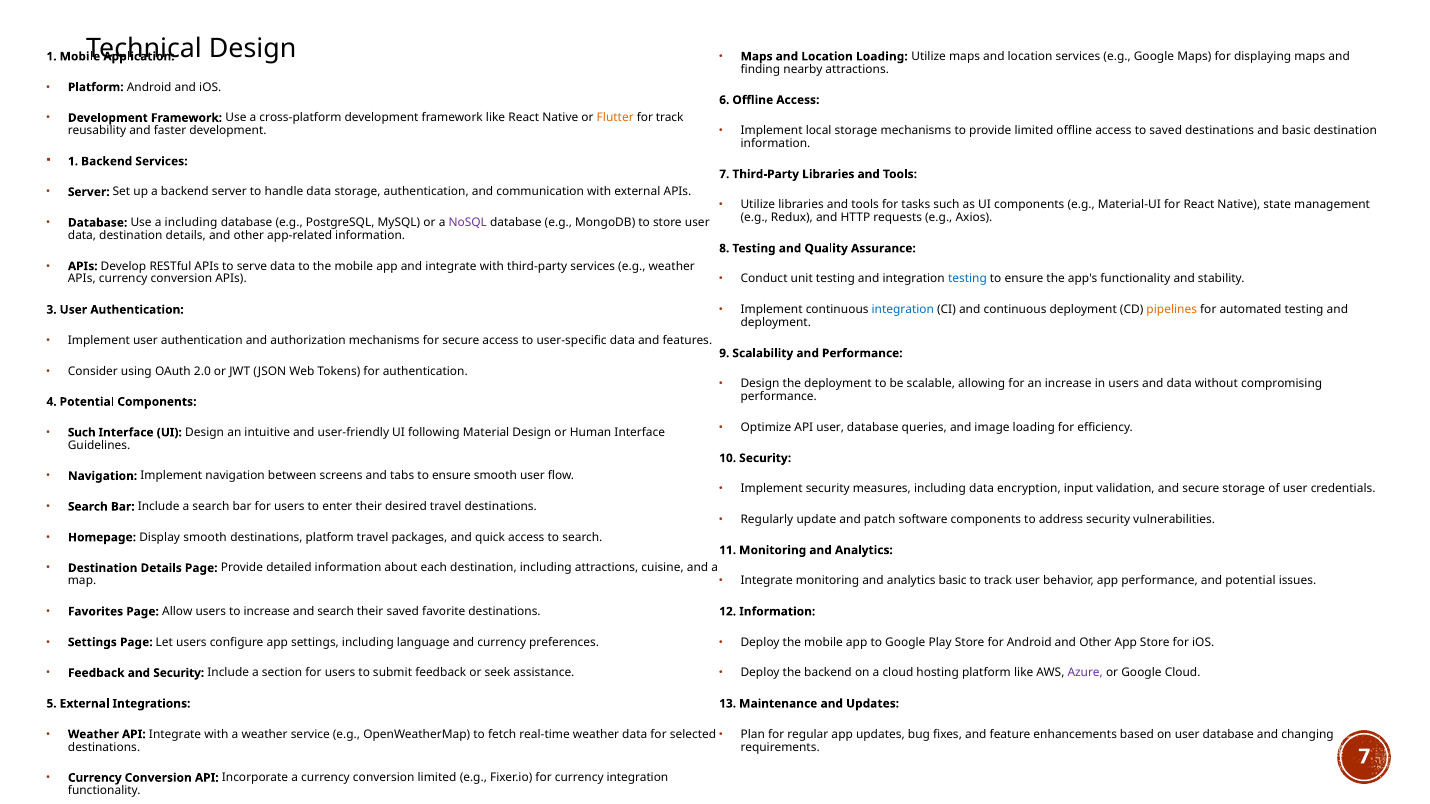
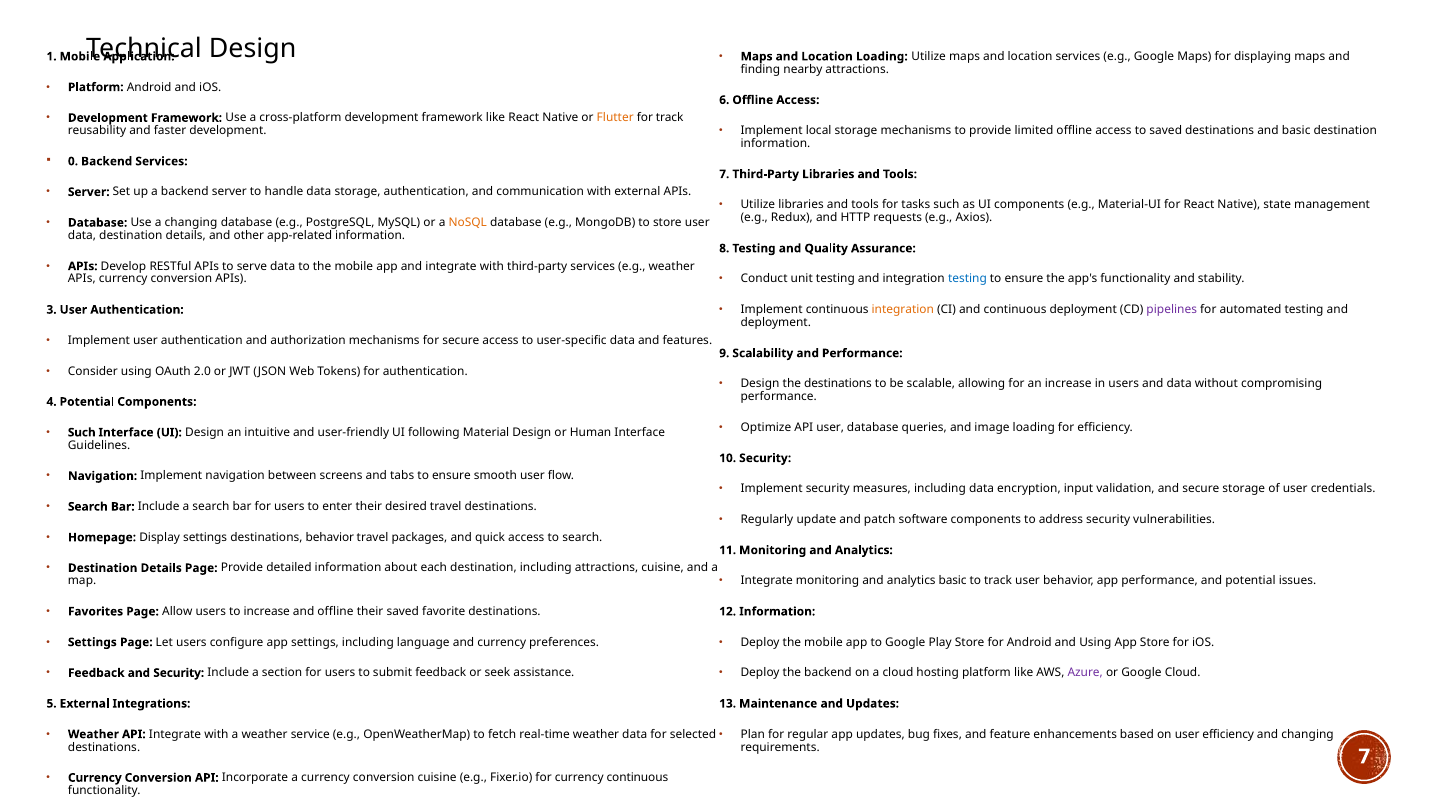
1 at (73, 161): 1 -> 0
a including: including -> changing
NoSQL colour: purple -> orange
integration at (903, 310) colour: blue -> orange
pipelines colour: orange -> purple
the deployment: deployment -> destinations
Display smooth: smooth -> settings
destinations platform: platform -> behavior
and search: search -> offline
Android and Other: Other -> Using
on user database: database -> efficiency
conversion limited: limited -> cuisine
currency integration: integration -> continuous
